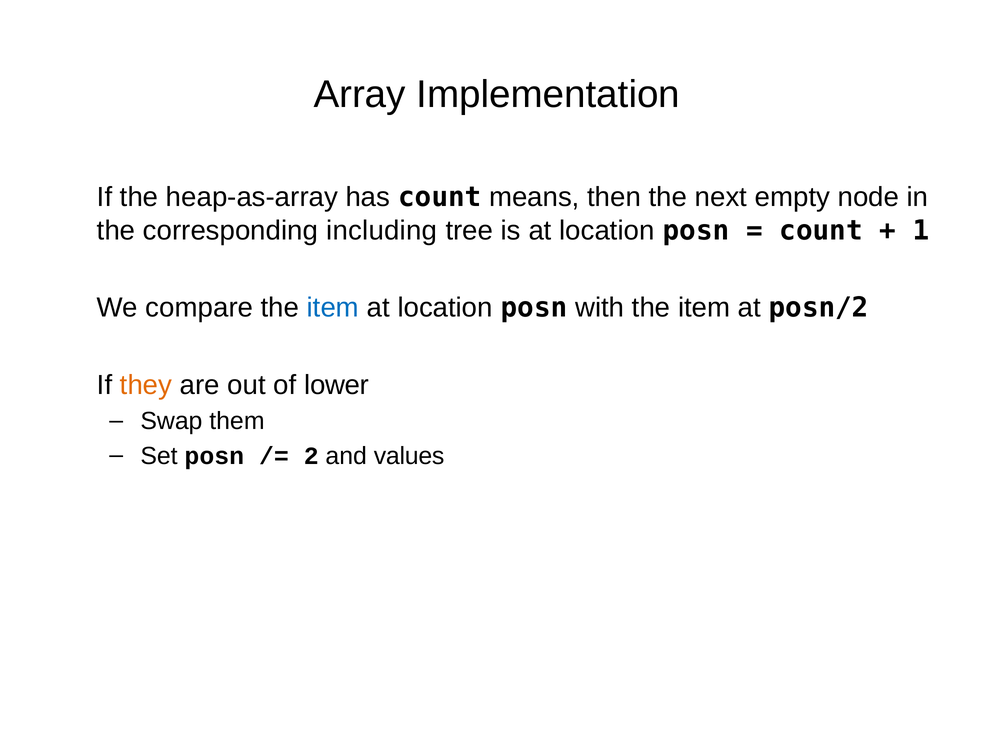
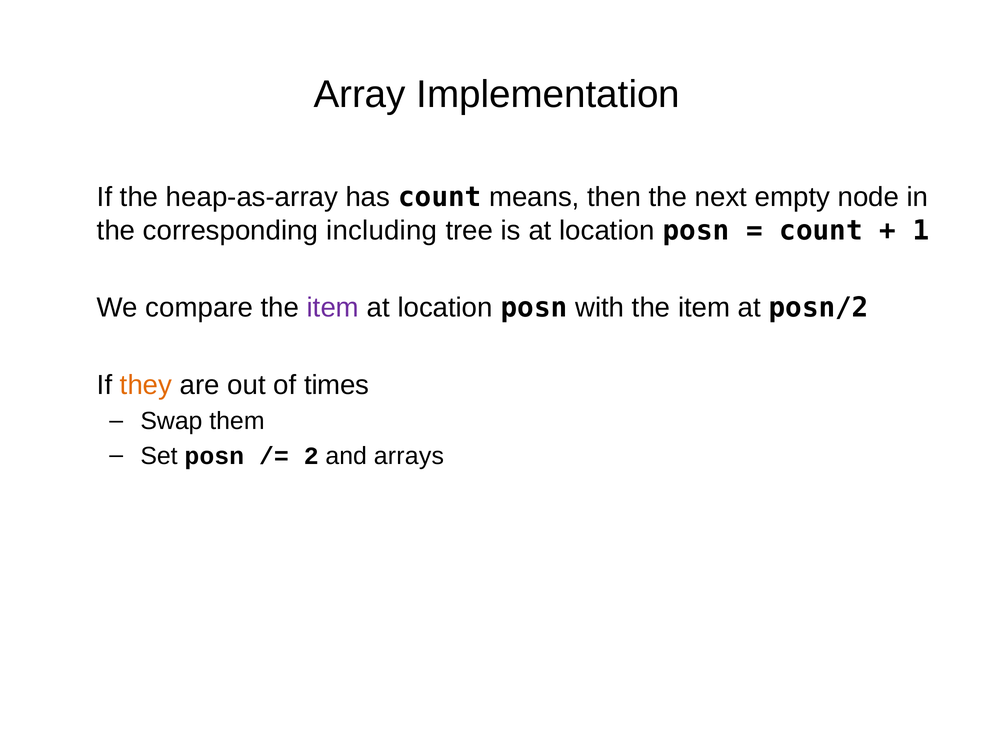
item at (333, 308) colour: blue -> purple
lower: lower -> times
values: values -> arrays
